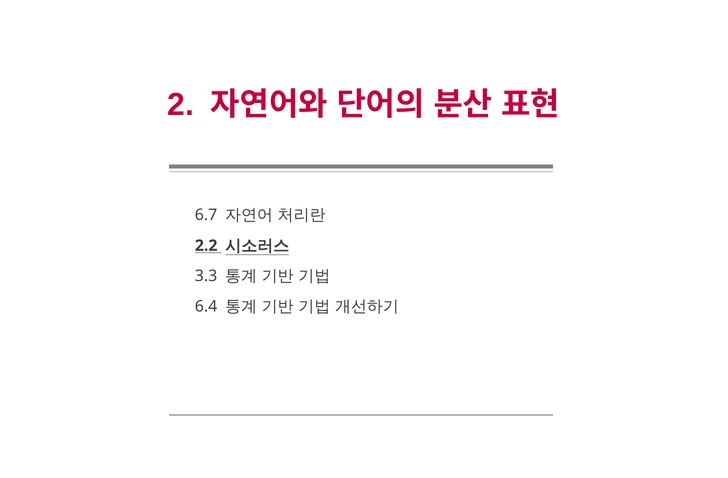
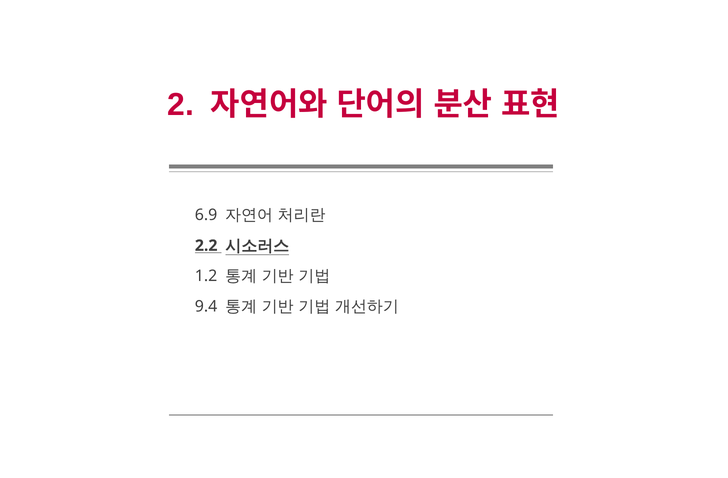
6.7: 6.7 -> 6.9
3.3: 3.3 -> 1.2
6.4: 6.4 -> 9.4
